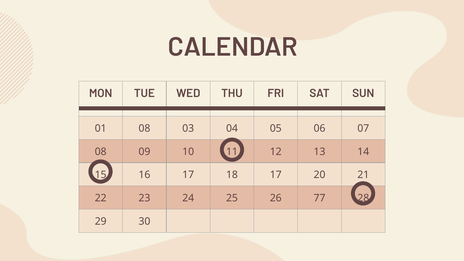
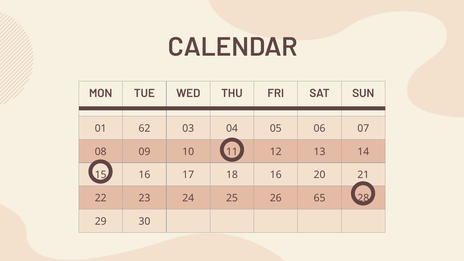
01 08: 08 -> 62
18 17: 17 -> 16
77: 77 -> 65
